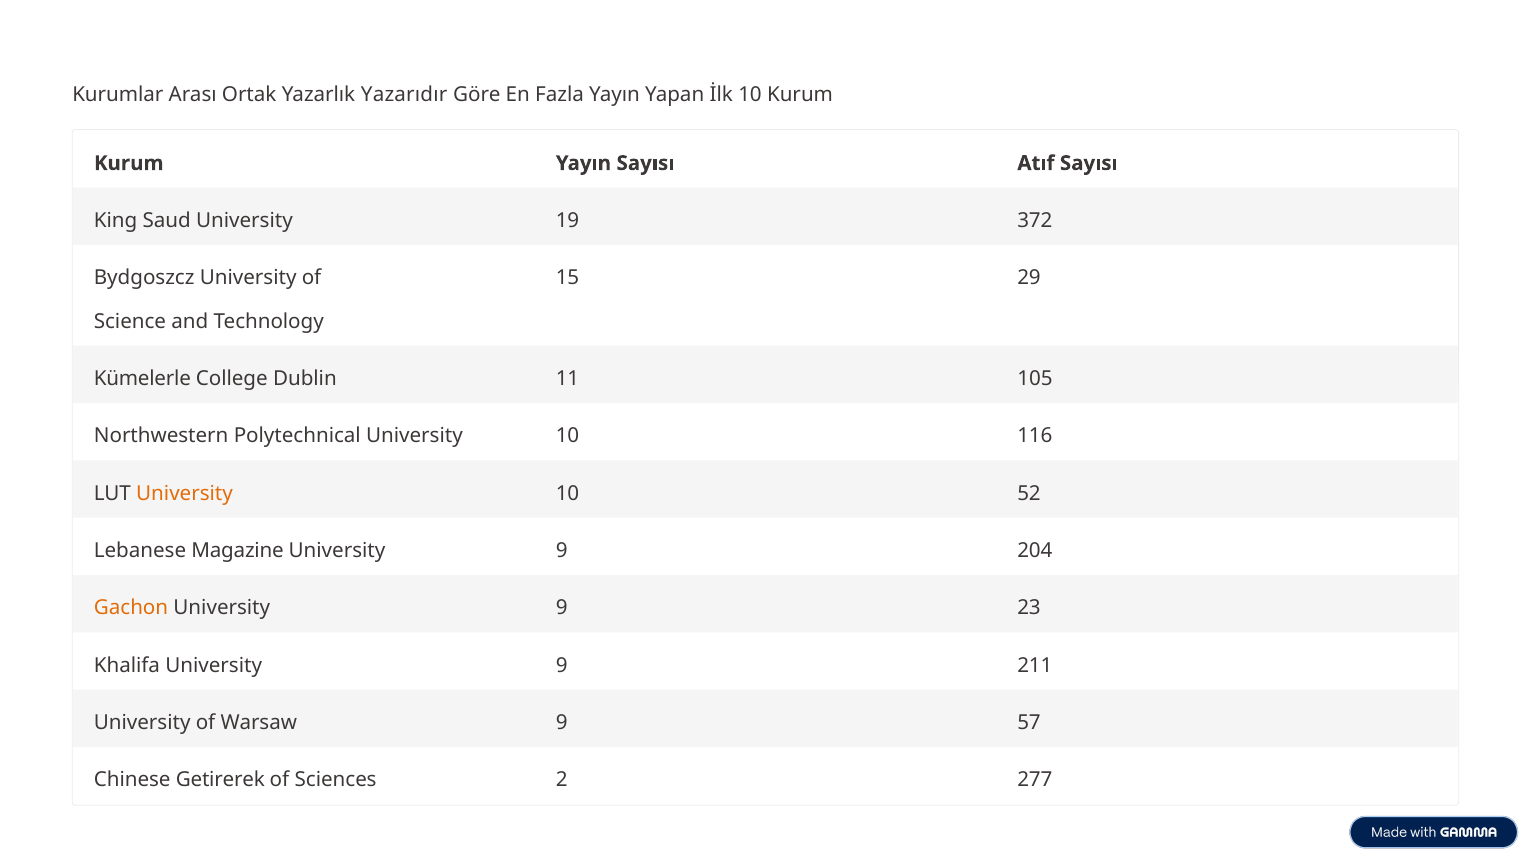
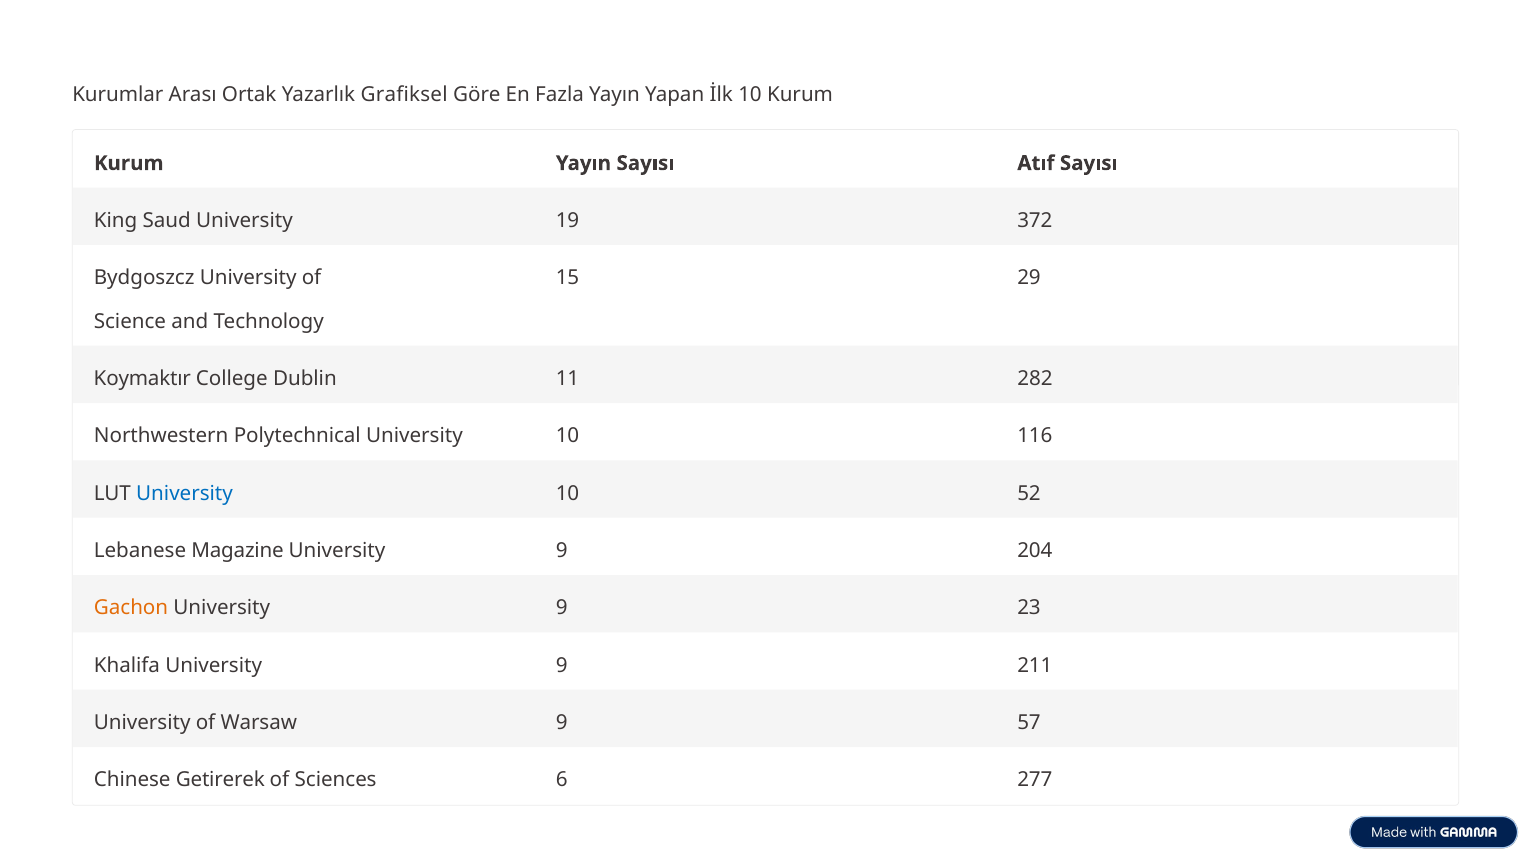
Yazarıdır: Yazarıdır -> Grafiksel
Kümelerle: Kümelerle -> Koymaktır
105: 105 -> 282
University at (185, 493) colour: orange -> blue
2: 2 -> 6
